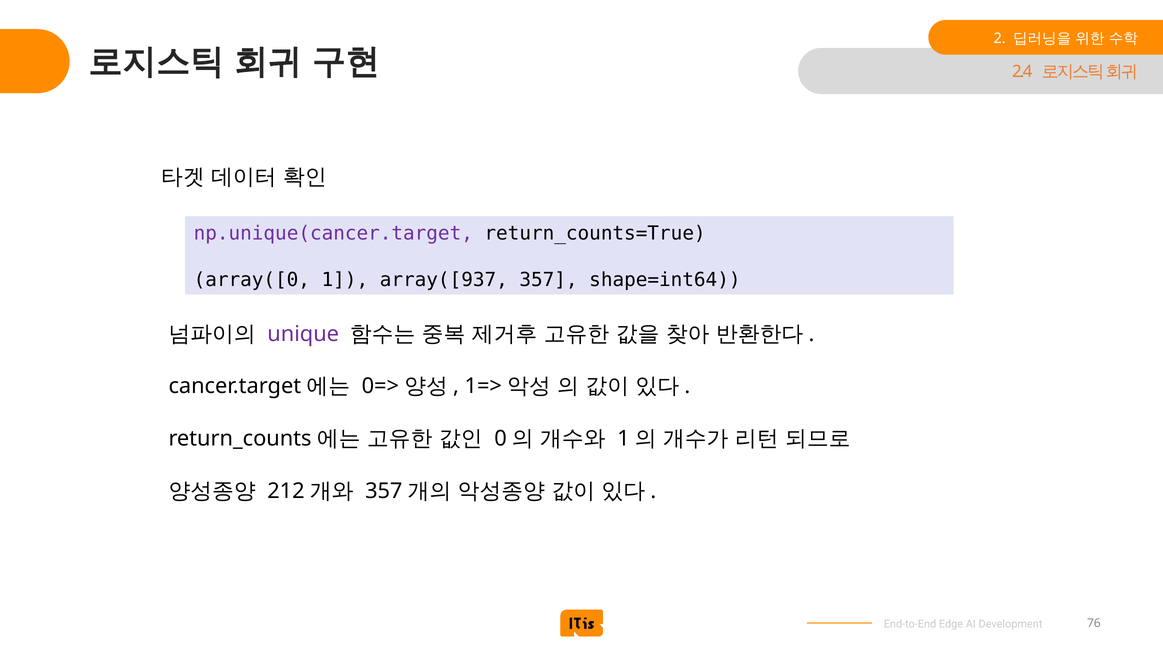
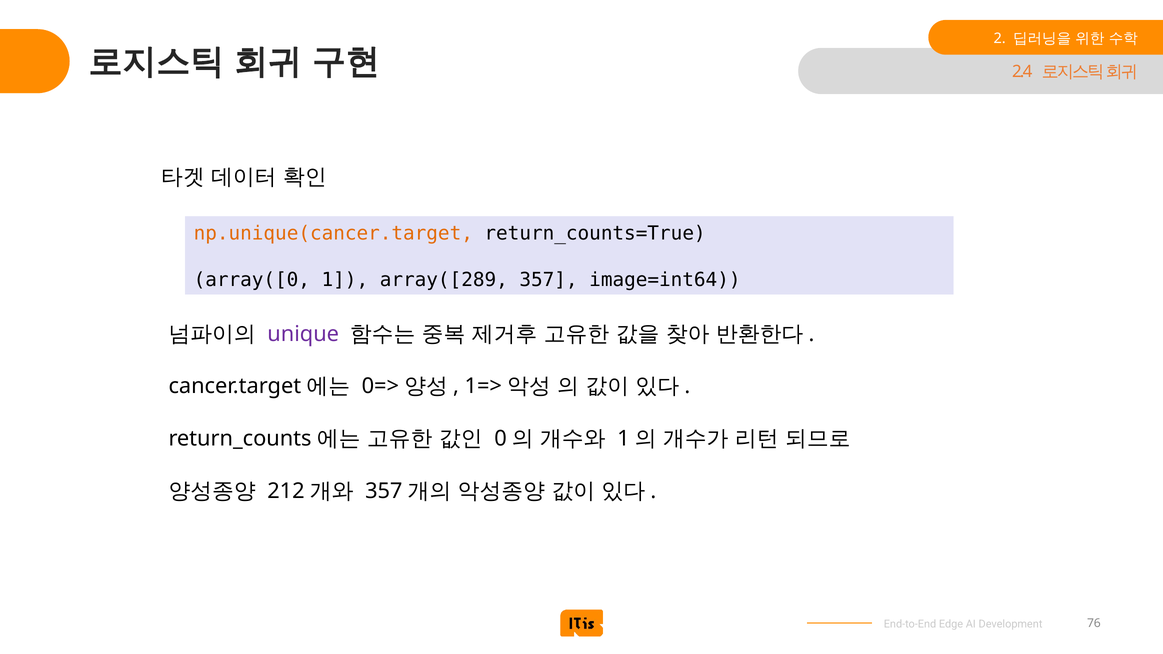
np.unique(cancer.target colour: purple -> orange
array([937: array([937 -> array([289
shape=int64: shape=int64 -> image=int64
